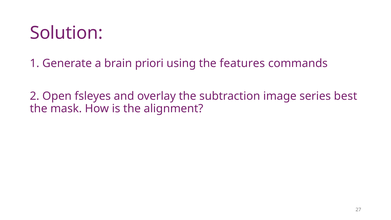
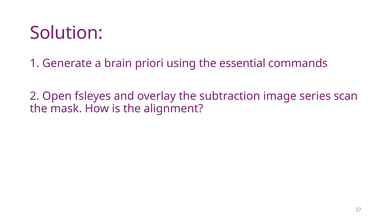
features: features -> essential
best: best -> scan
